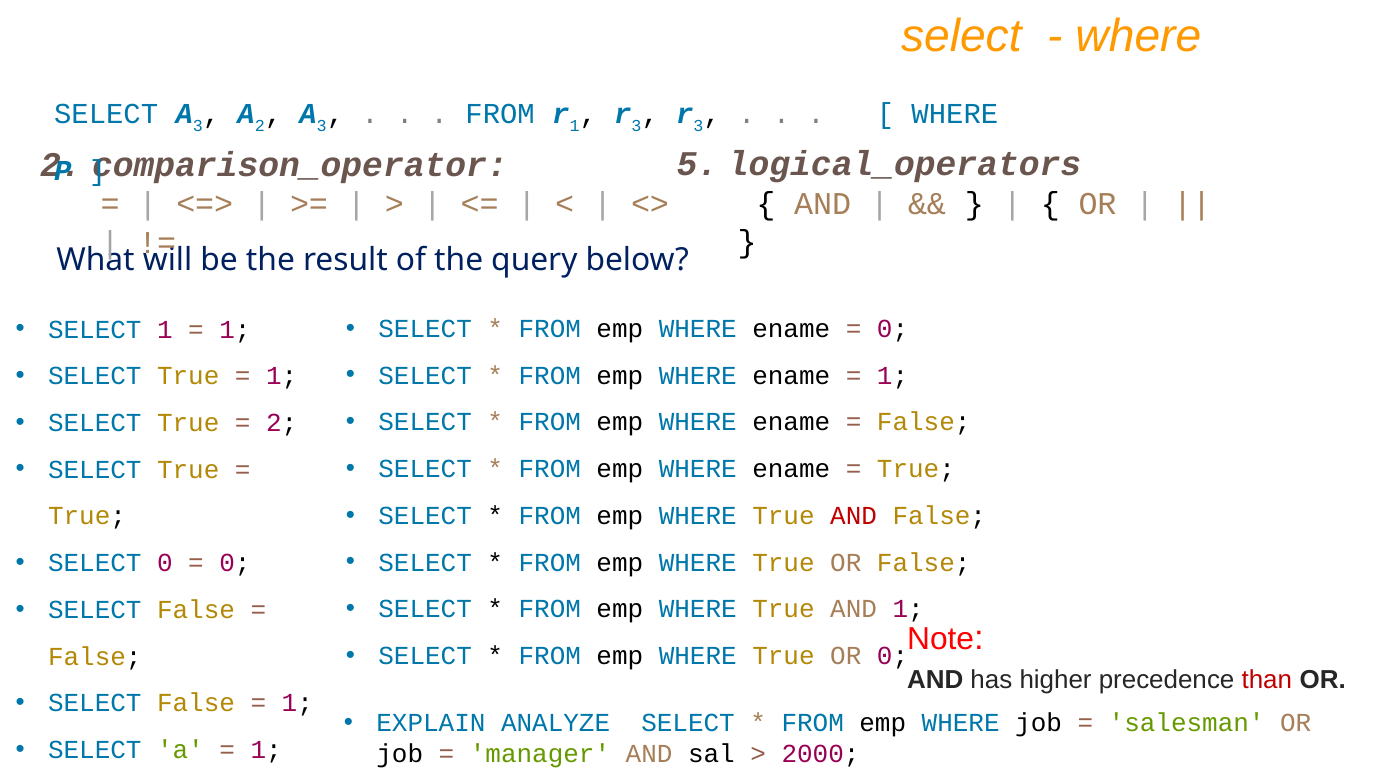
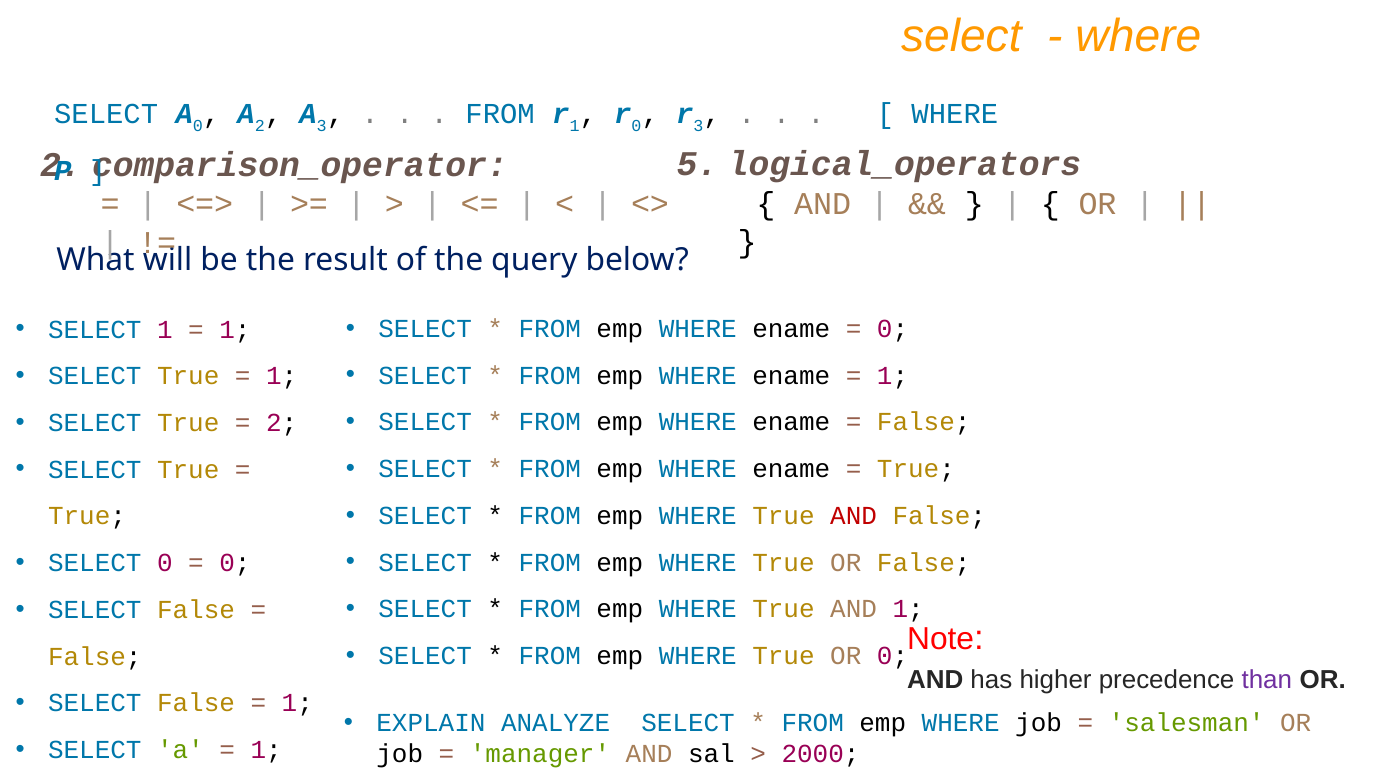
SELECT A 3: 3 -> 0
3 at (636, 126): 3 -> 0
than colour: red -> purple
